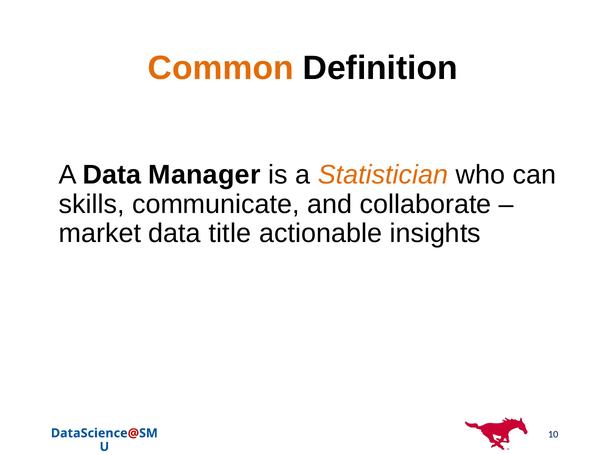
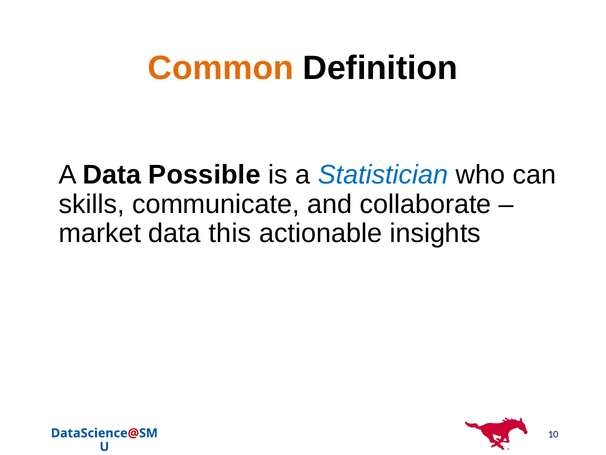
Manager: Manager -> Possible
Statistician colour: orange -> blue
title: title -> this
